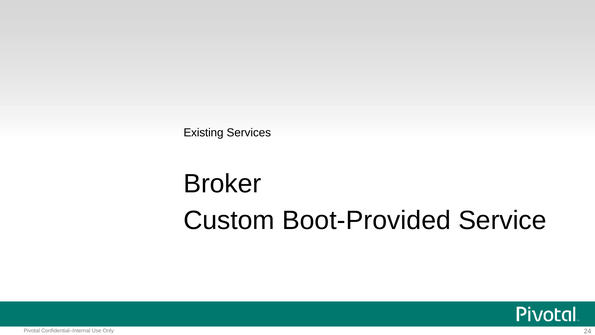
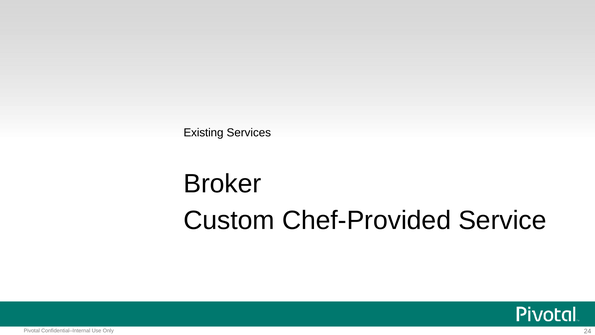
Boot-Provided: Boot-Provided -> Chef-Provided
